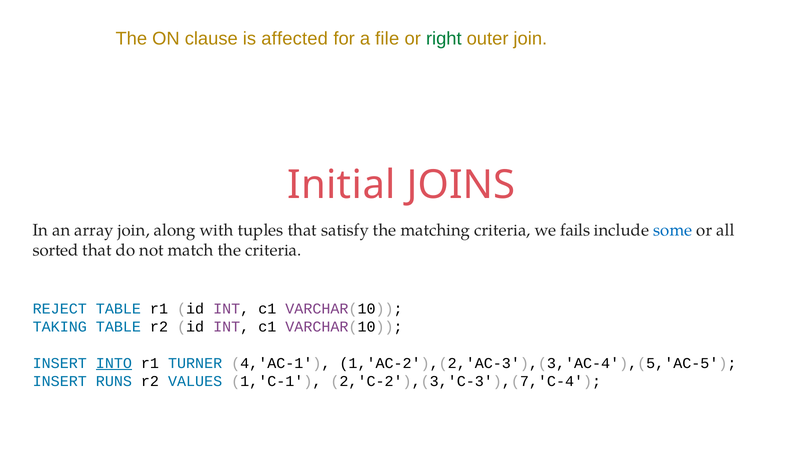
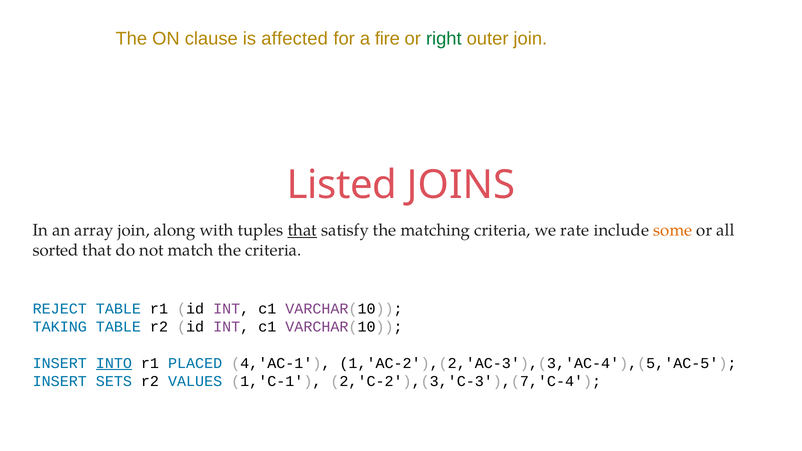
file: file -> fire
Initial: Initial -> Listed
that at (302, 230) underline: none -> present
fails: fails -> rate
some colour: blue -> orange
TURNER: TURNER -> PLACED
RUNS: RUNS -> SETS
